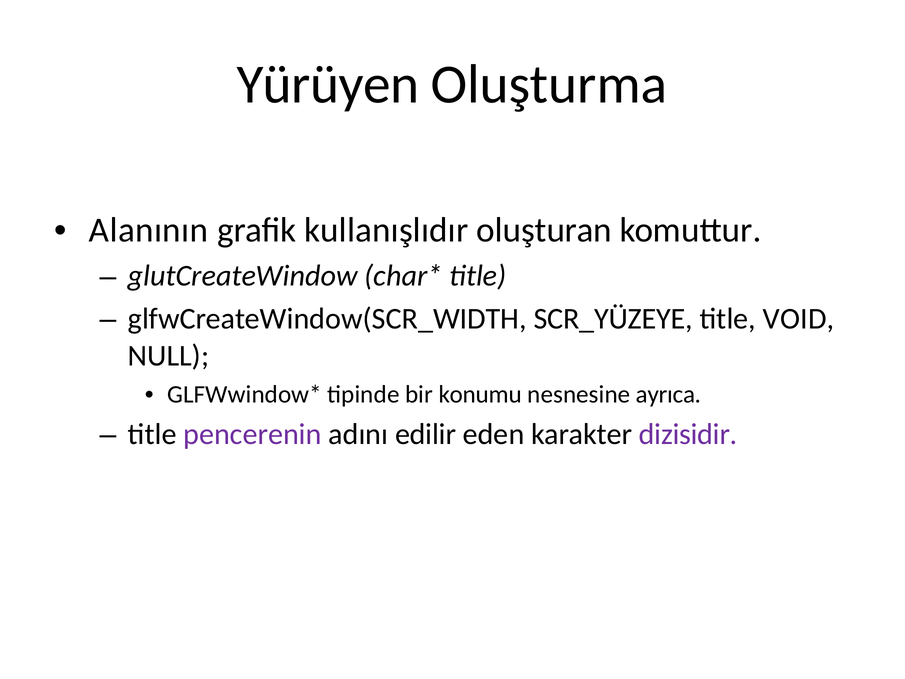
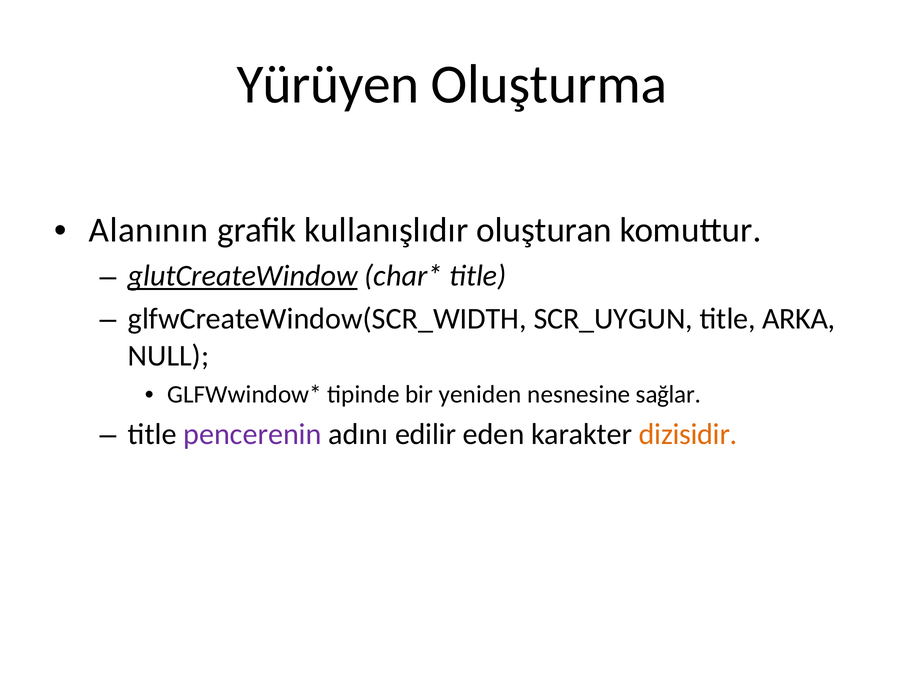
glutCreateWindow underline: none -> present
SCR_YÜZEYE: SCR_YÜZEYE -> SCR_UYGUN
VOID: VOID -> ARKA
konumu: konumu -> yeniden
ayrıca: ayrıca -> sağlar
dizisidir colour: purple -> orange
